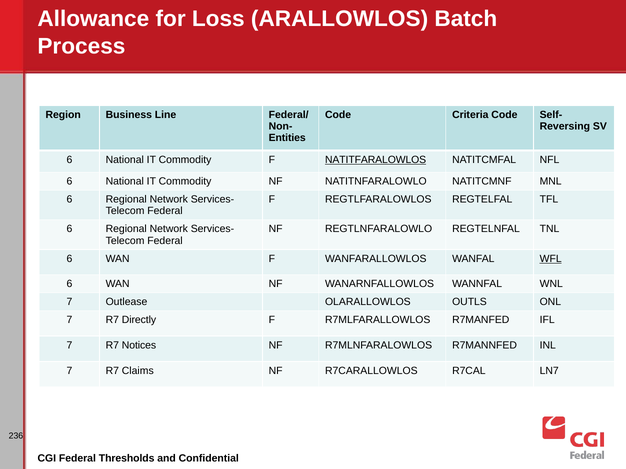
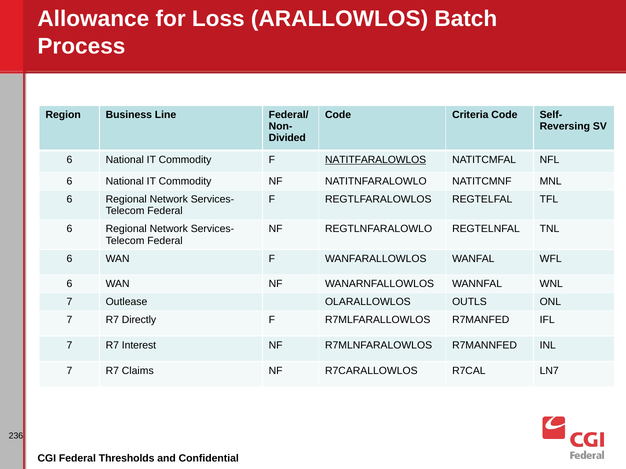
Entities: Entities -> Divided
WFL underline: present -> none
Notices: Notices -> Interest
